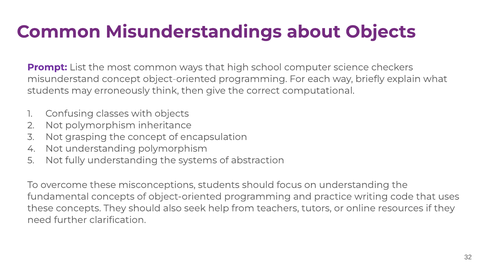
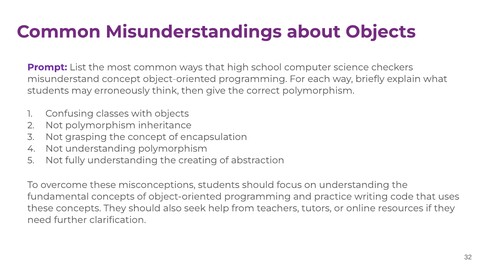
correct computational: computational -> polymorphism
systems: systems -> creating
